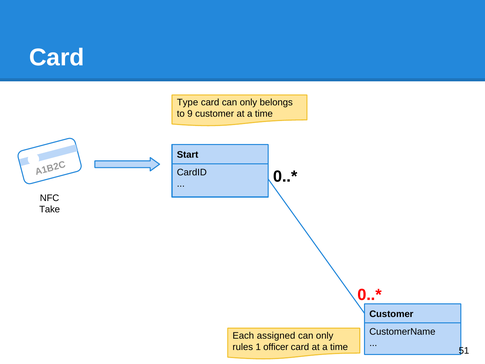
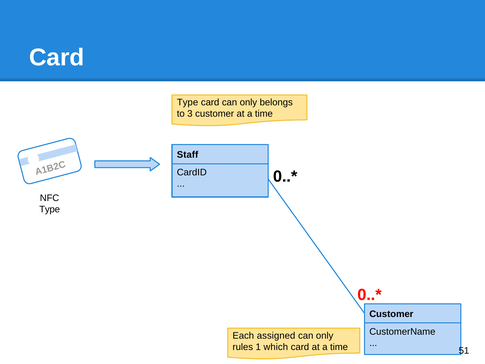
9: 9 -> 3
Start: Start -> Staff
Take at (50, 209): Take -> Type
officer: officer -> which
